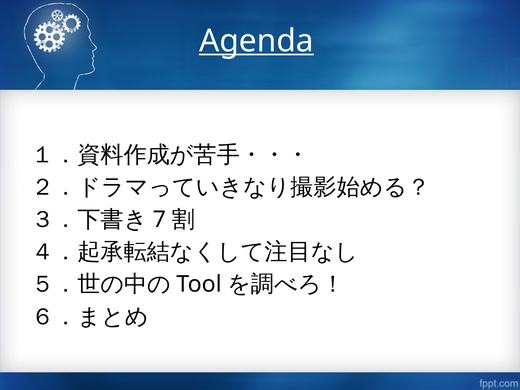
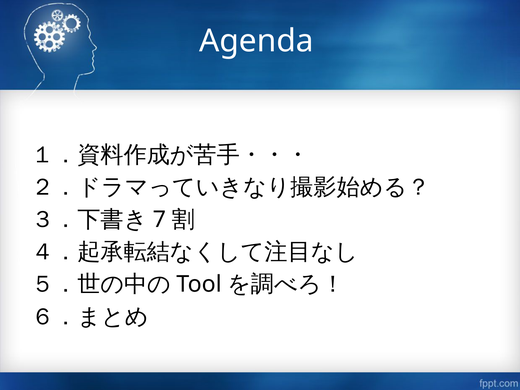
Agenda underline: present -> none
